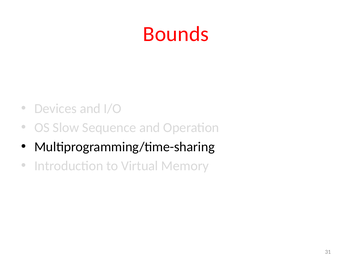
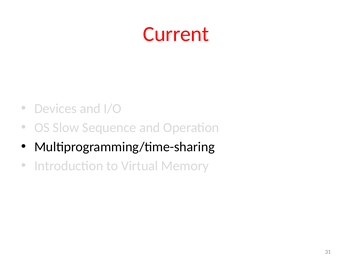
Bounds: Bounds -> Current
